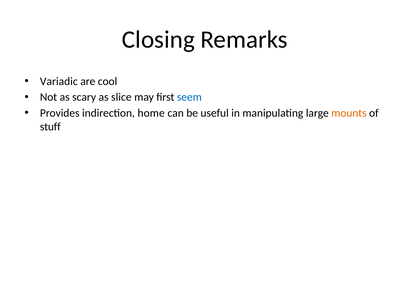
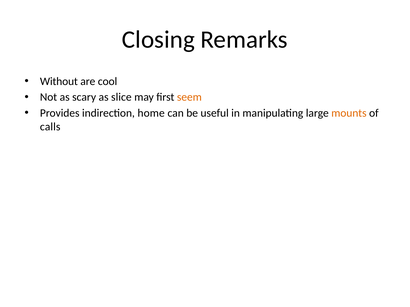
Variadic: Variadic -> Without
seem colour: blue -> orange
stuff: stuff -> calls
